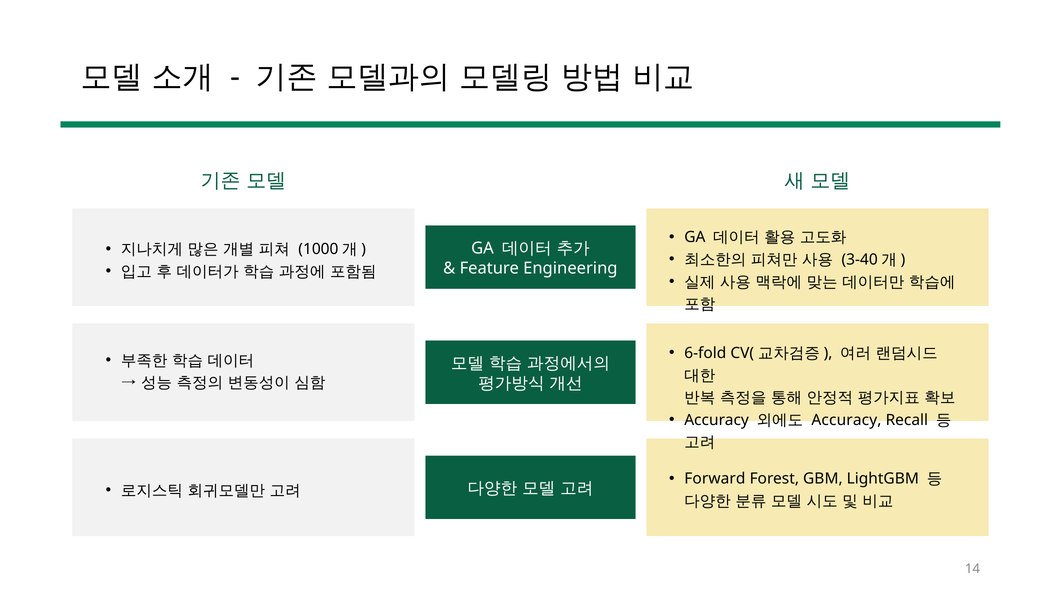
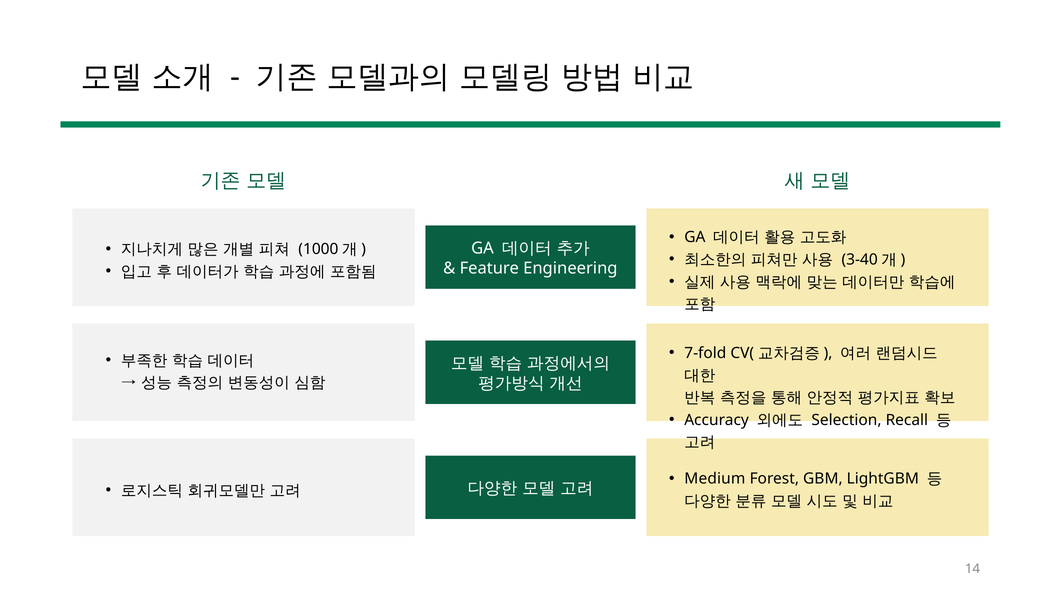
6-fold: 6-fold -> 7-fold
Accuracy at (846, 420): Accuracy -> Selection
Forward: Forward -> Medium
